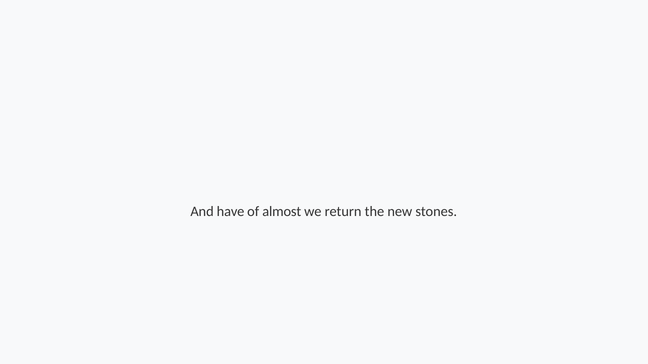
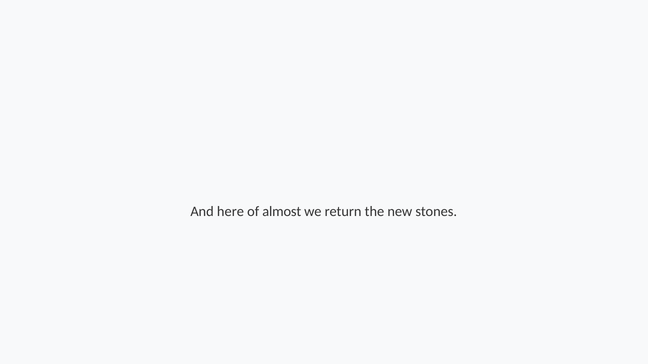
have: have -> here
